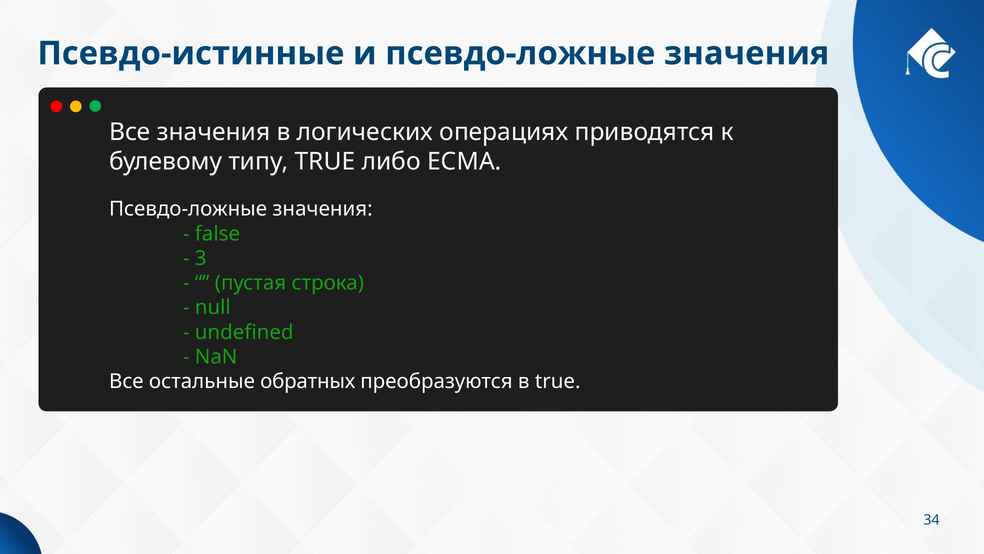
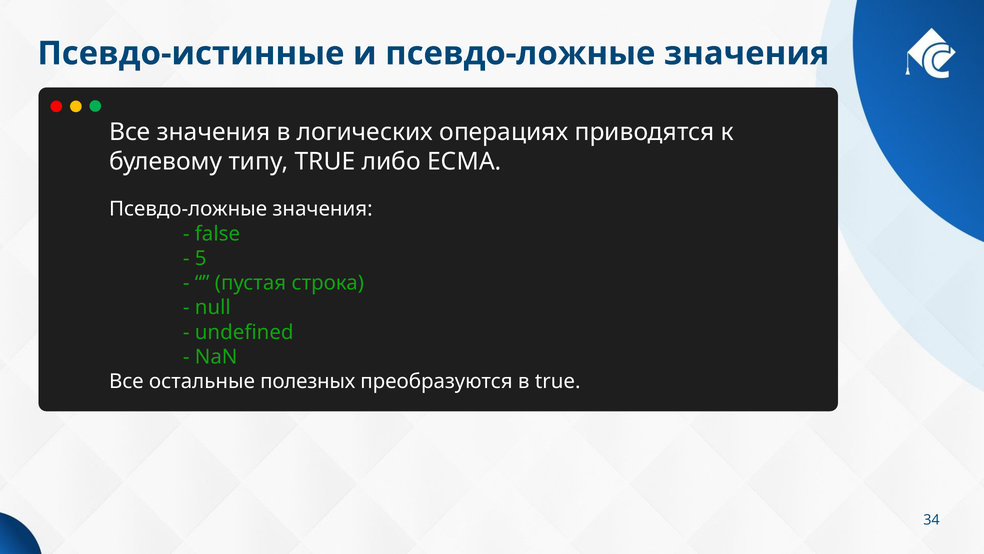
3: 3 -> 5
обратных: обратных -> полезных
